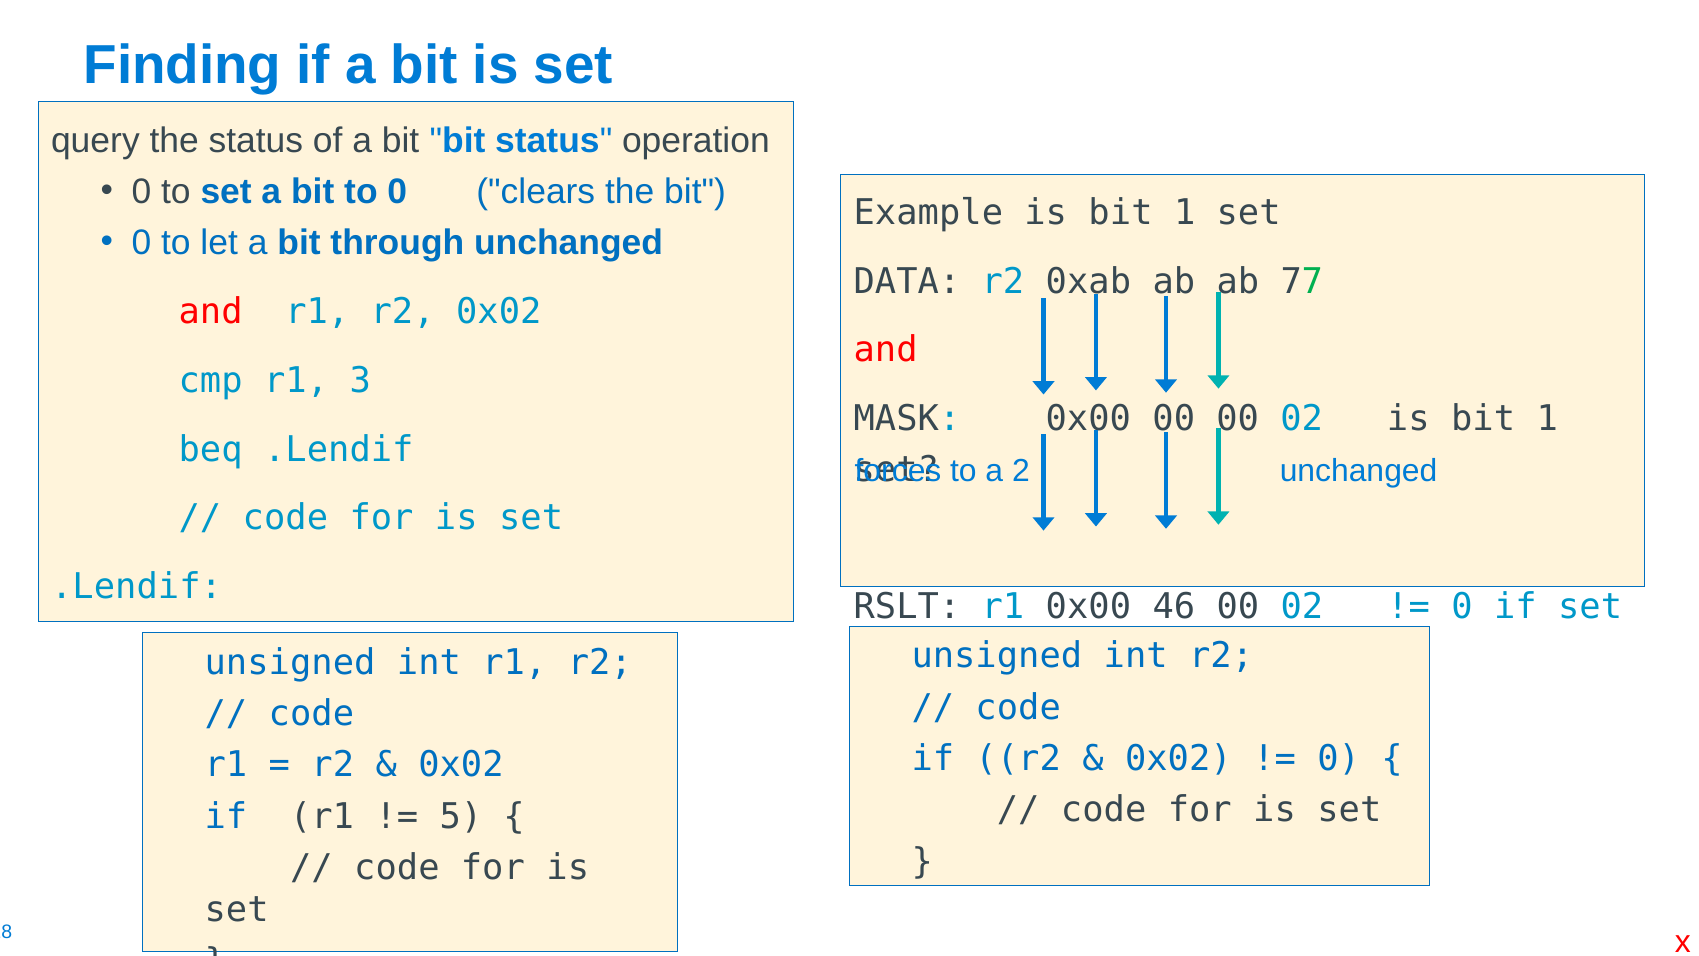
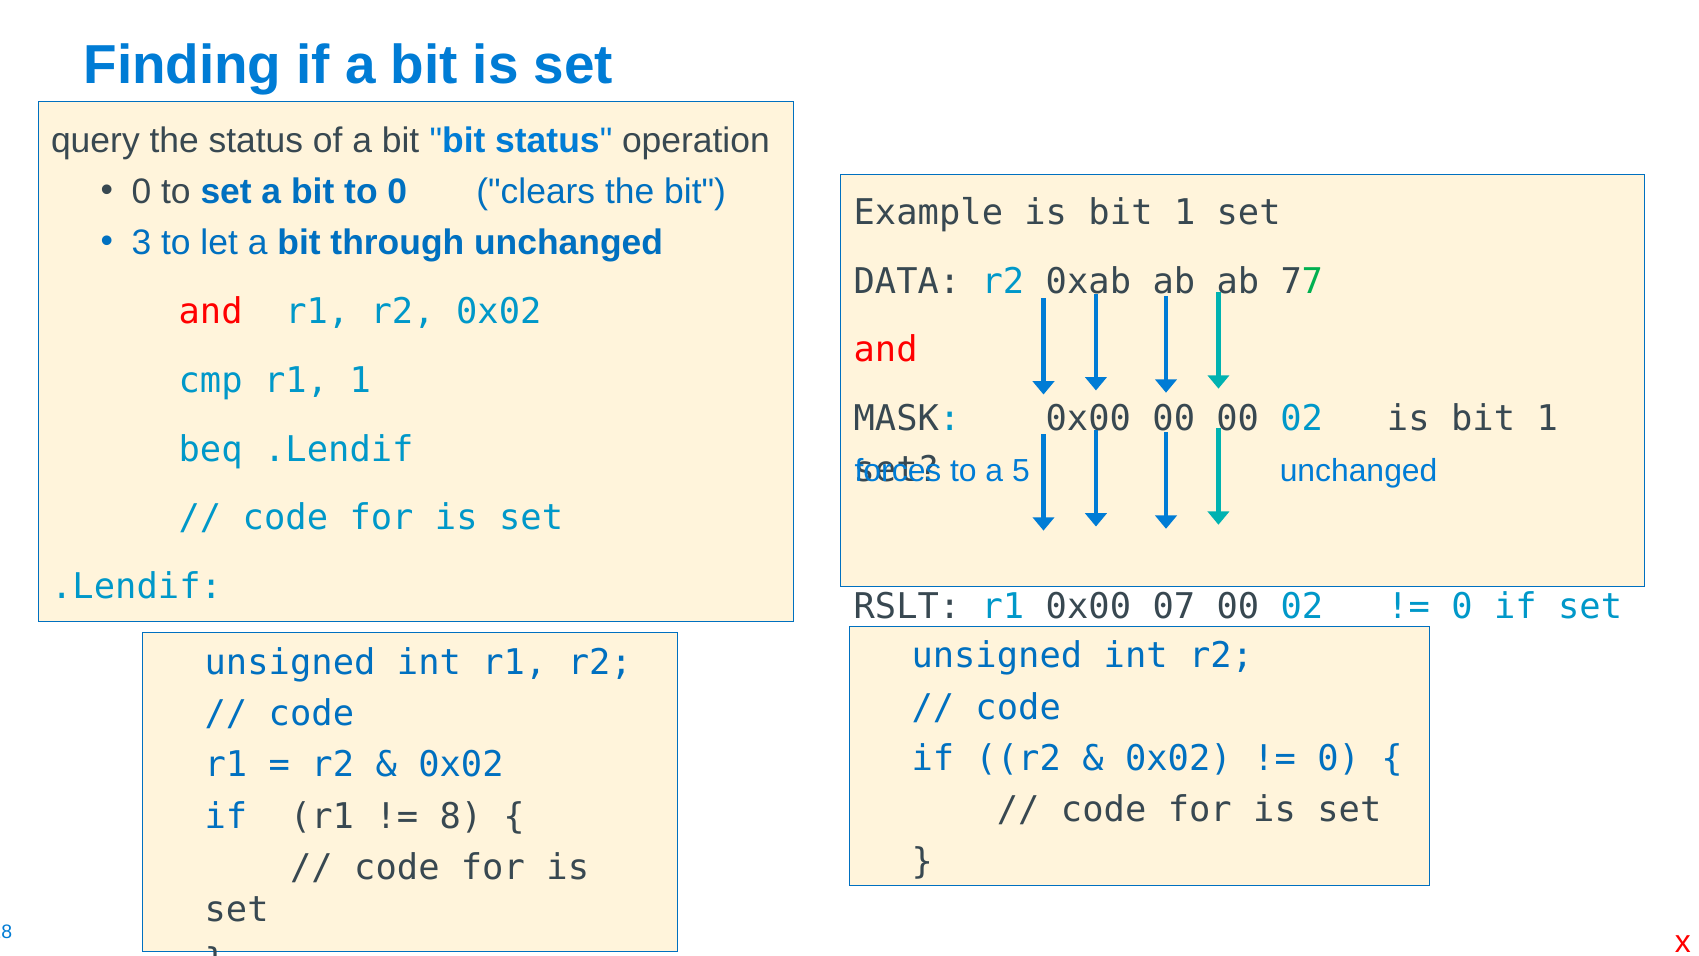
0 at (142, 243): 0 -> 3
r1 3: 3 -> 1
2: 2 -> 5
46: 46 -> 07
5: 5 -> 8
